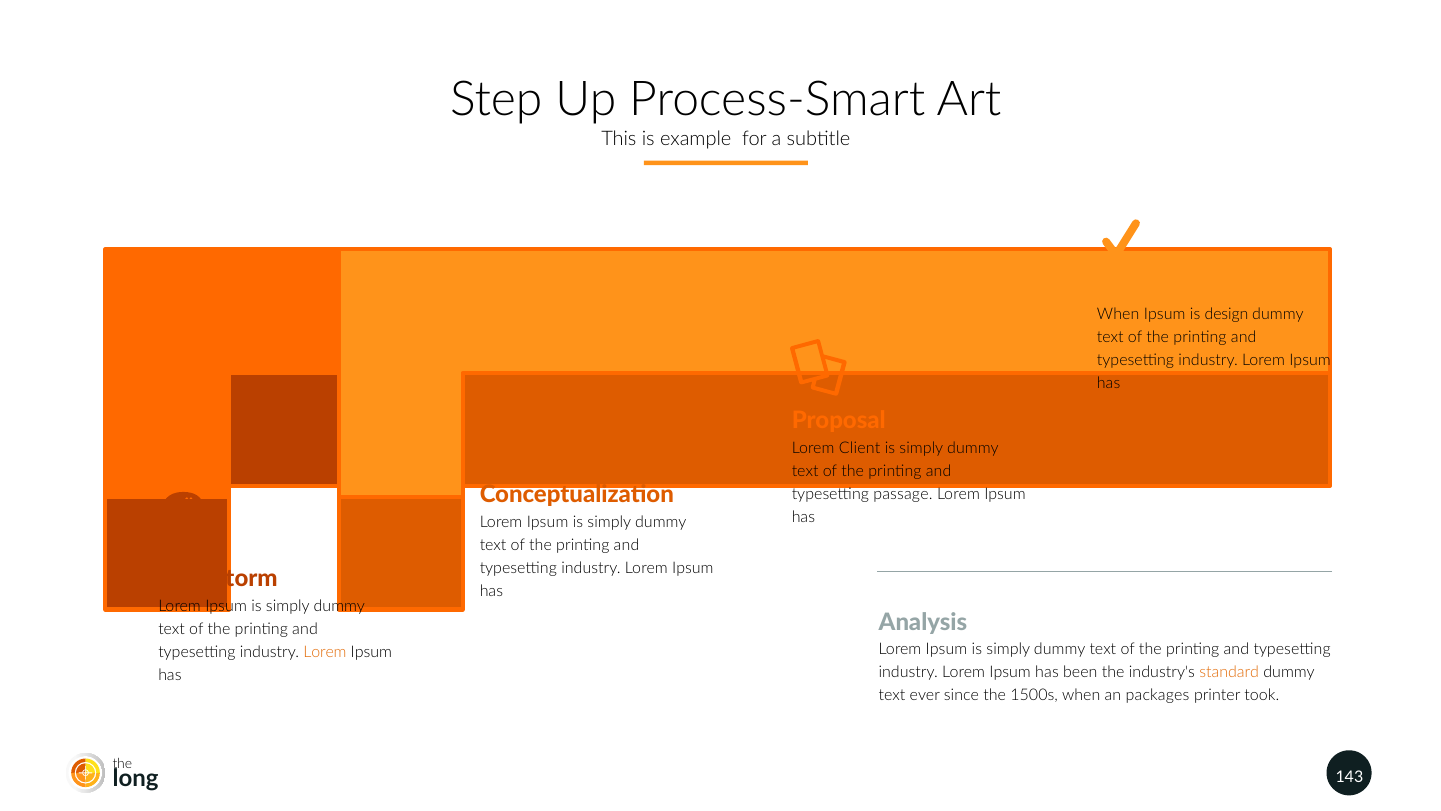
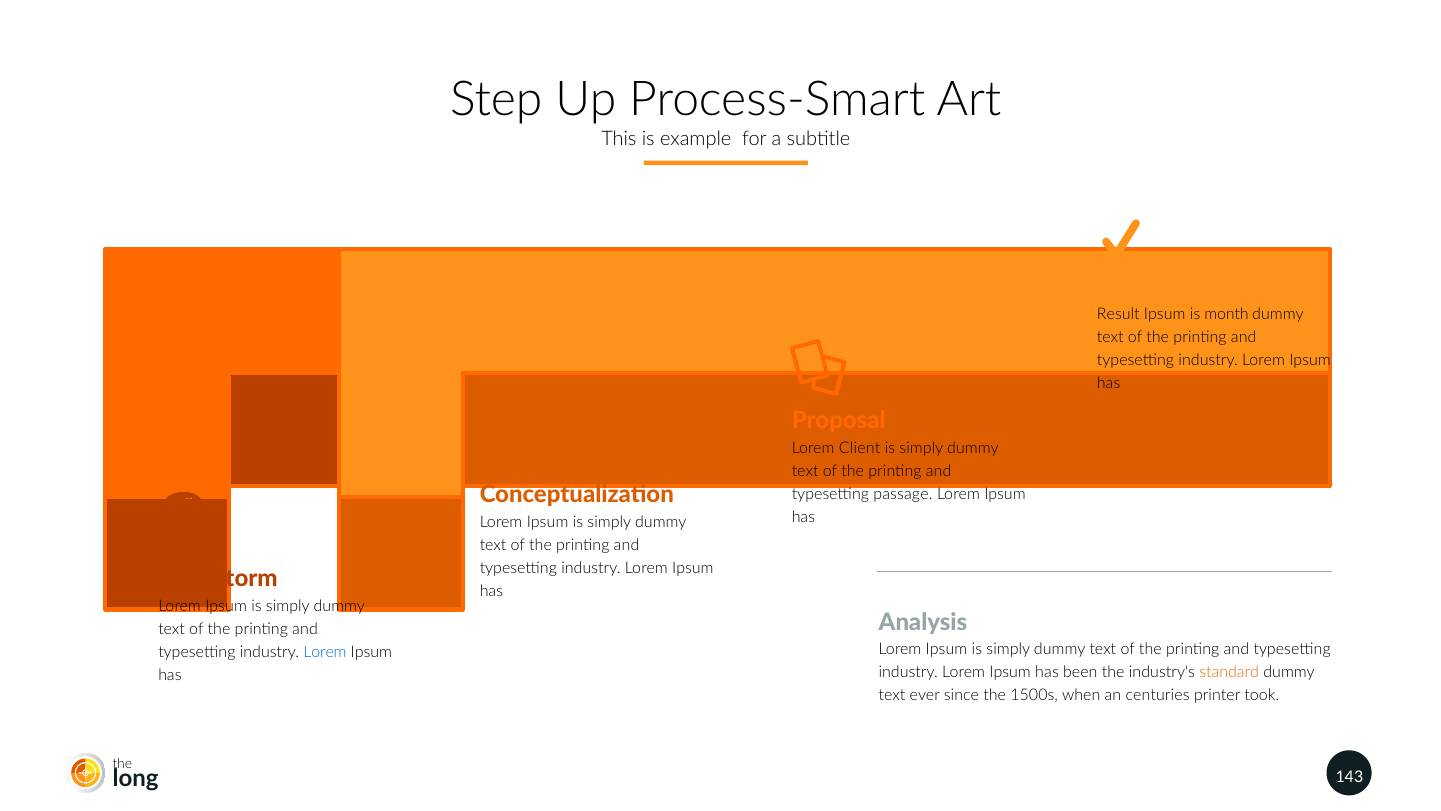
When at (1118, 314): When -> Result
design: design -> month
Lorem at (325, 651) colour: orange -> blue
packages: packages -> centuries
